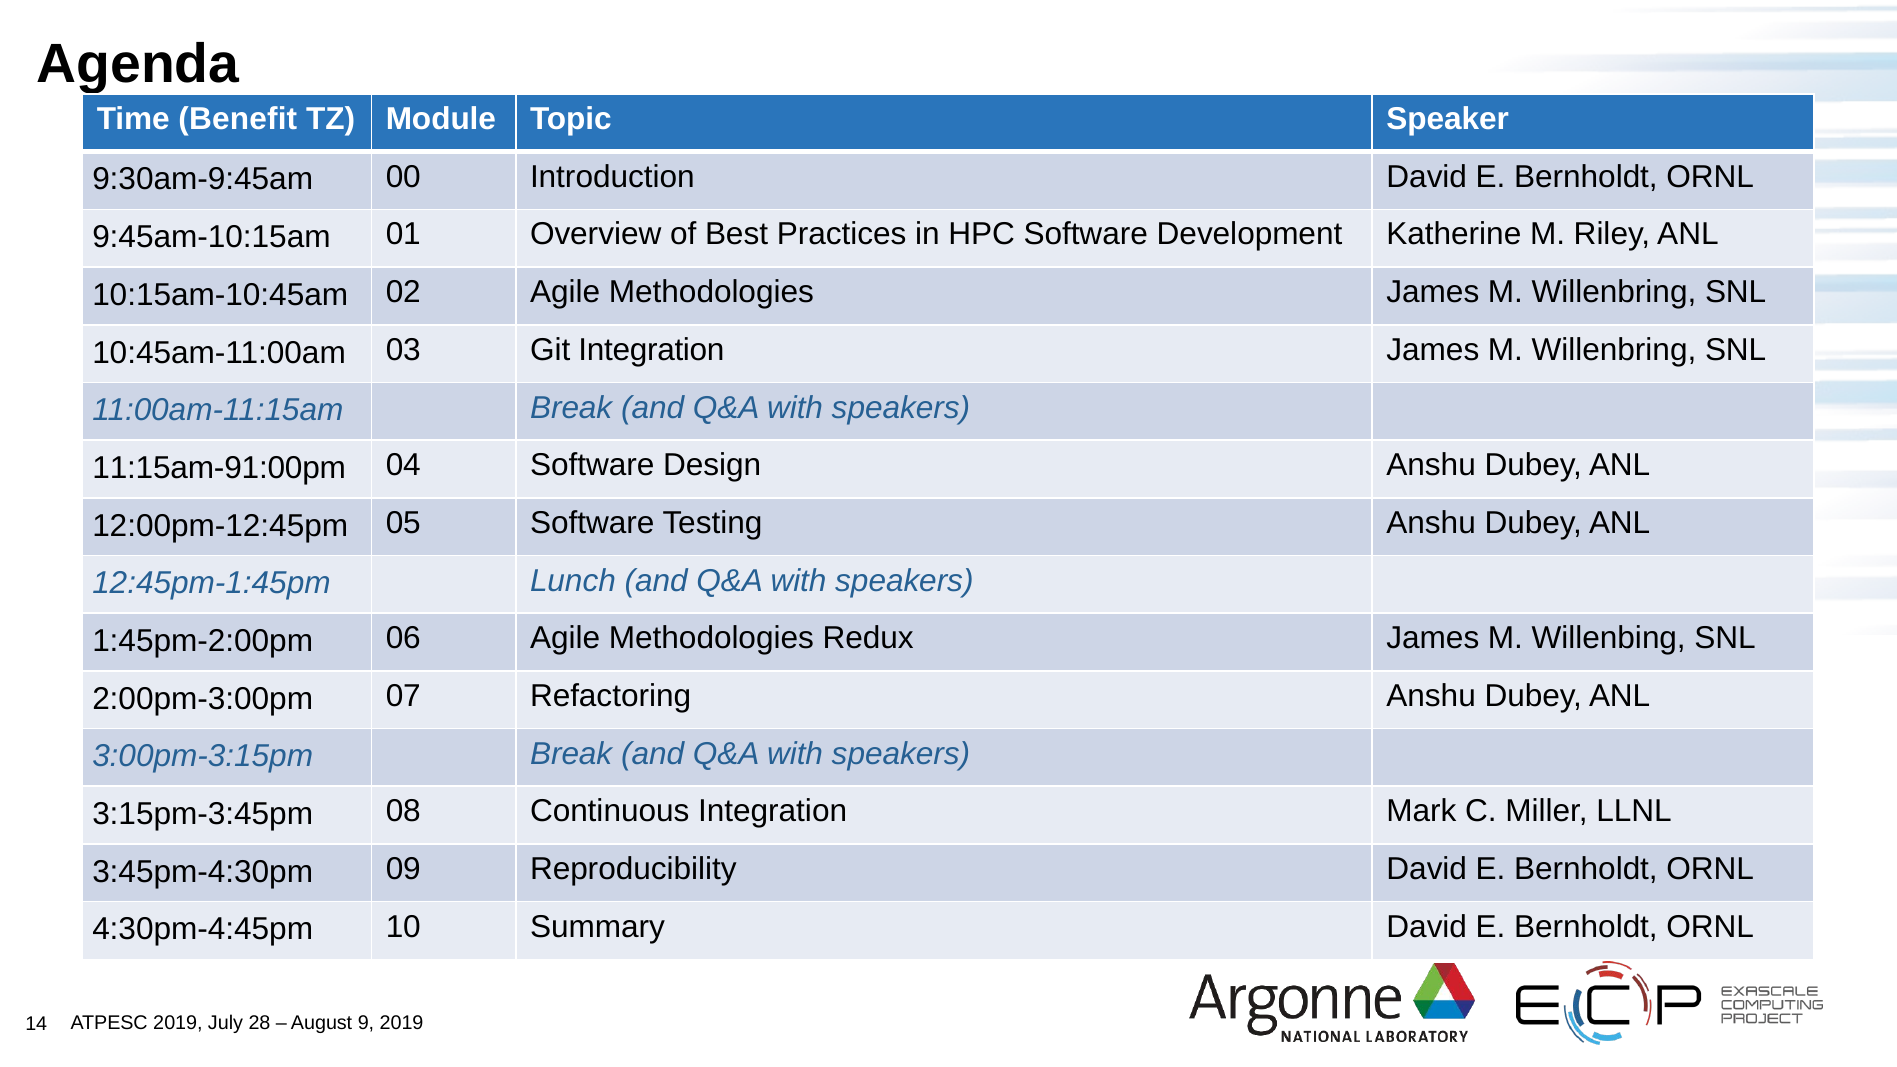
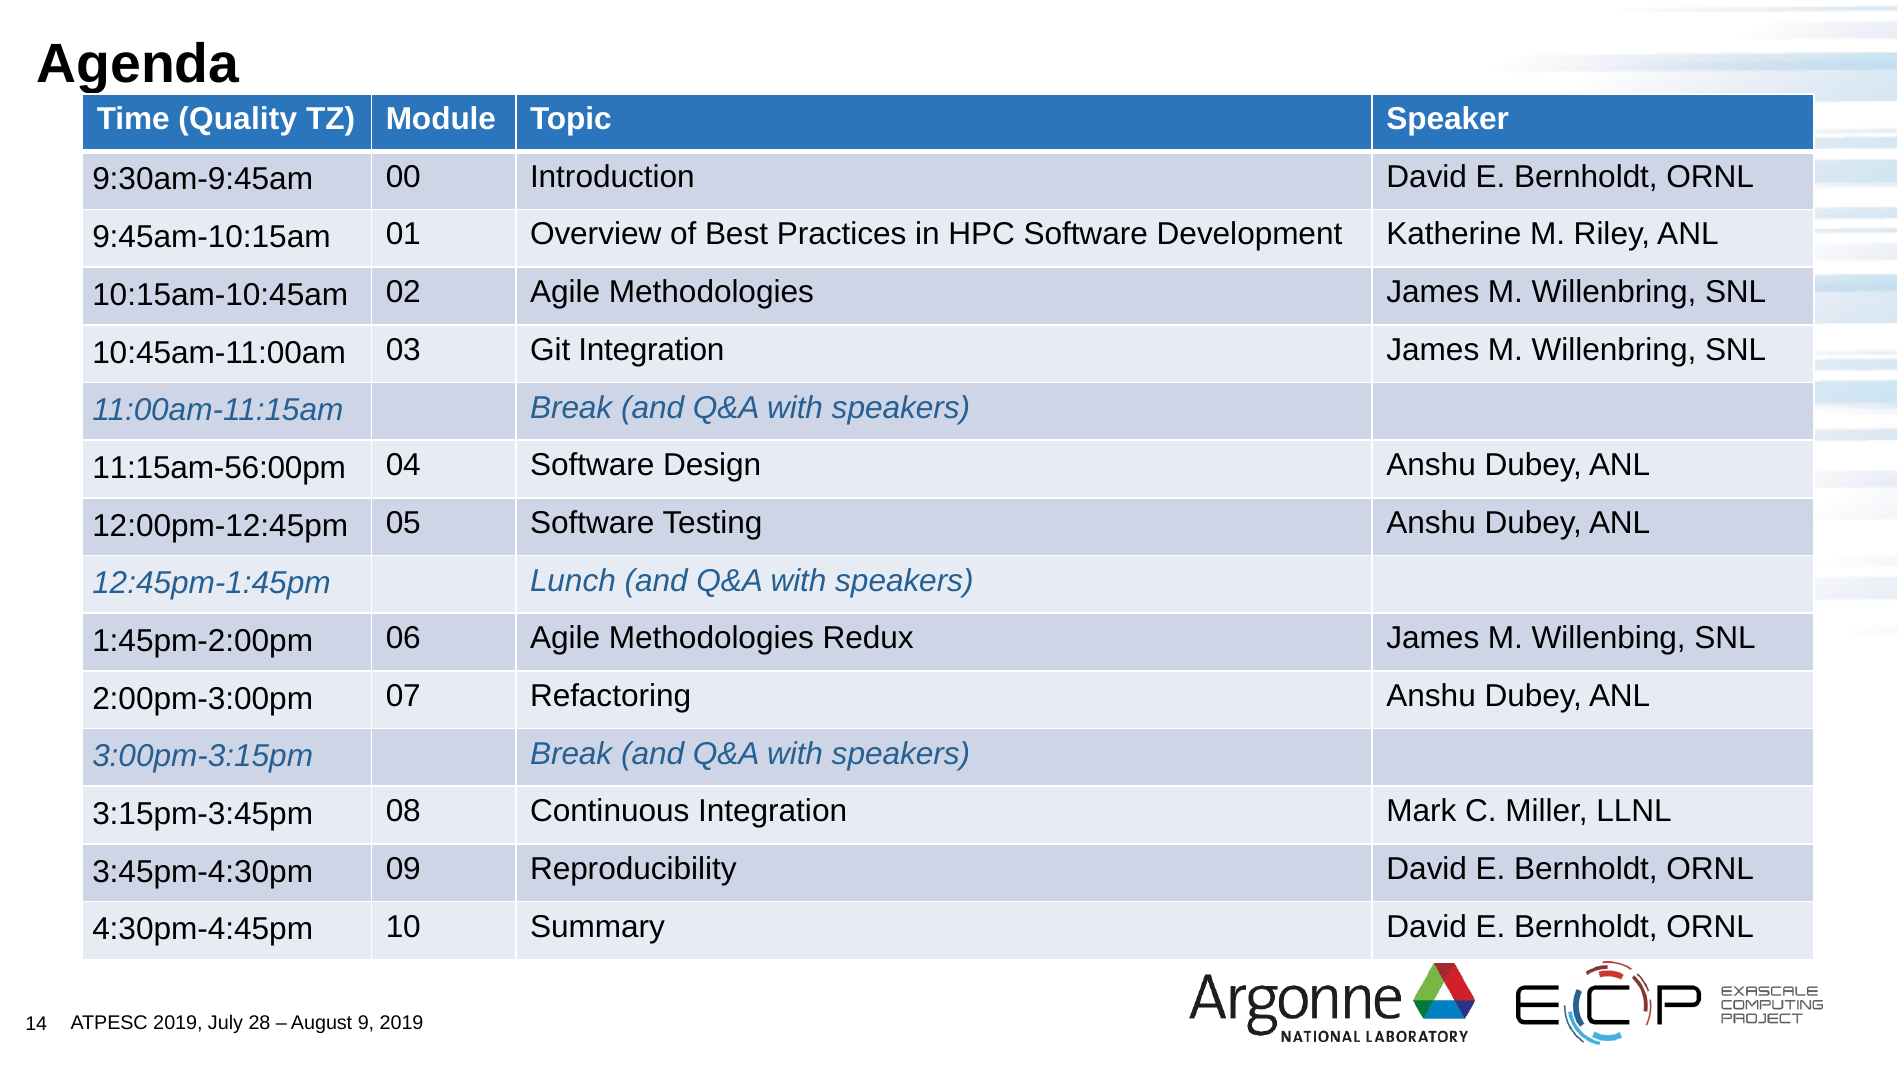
Benefit: Benefit -> Quality
11:15am-91:00pm: 11:15am-91:00pm -> 11:15am-56:00pm
